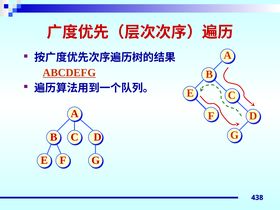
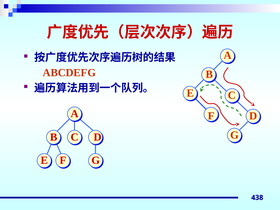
ABCDEFG underline: present -> none
